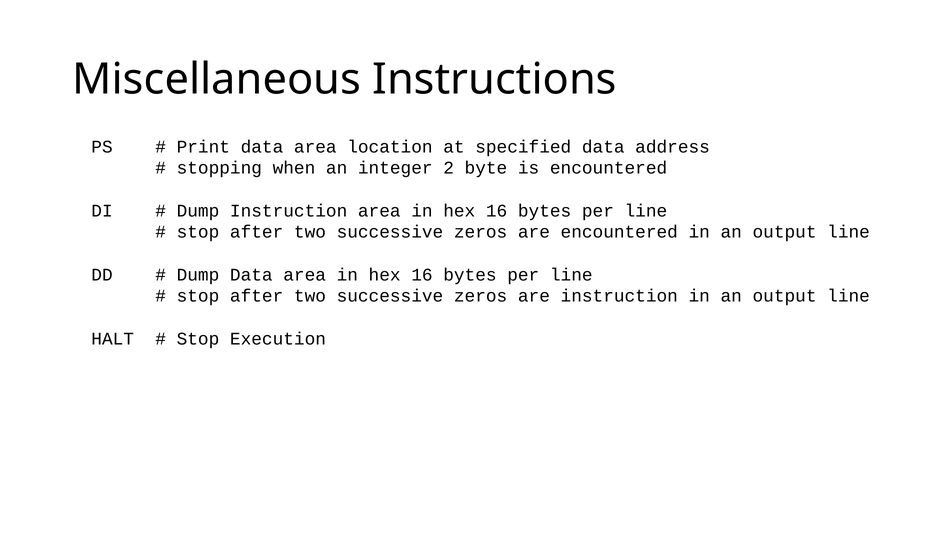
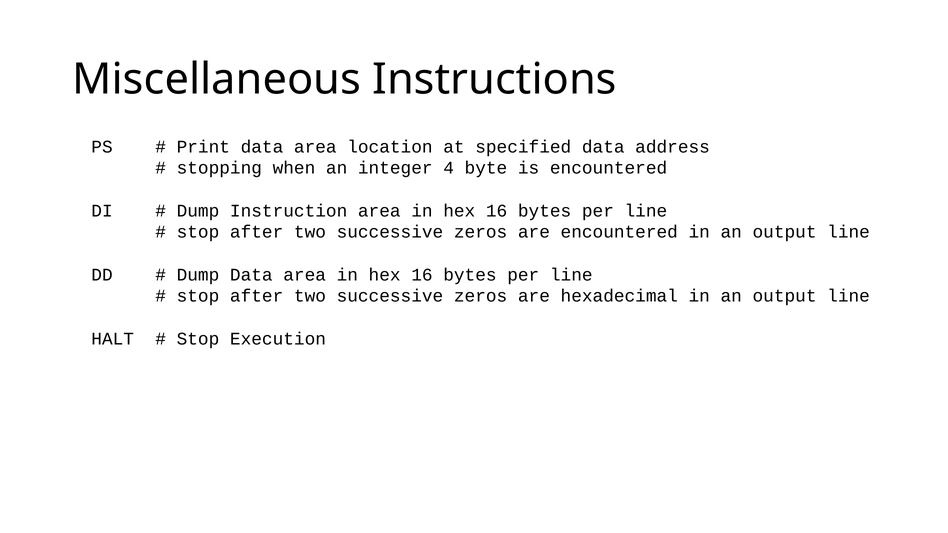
2: 2 -> 4
are instruction: instruction -> hexadecimal
